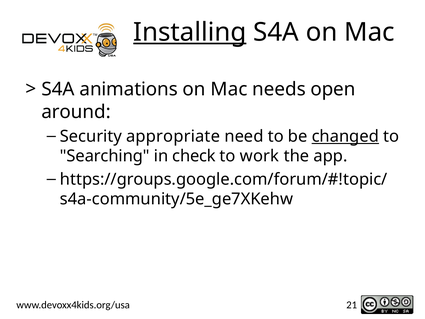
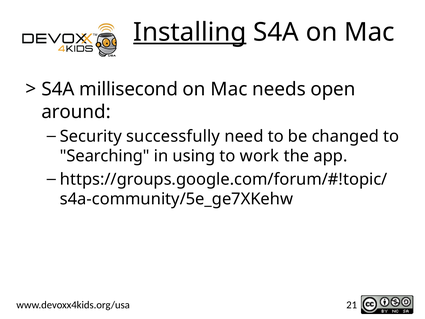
animations: animations -> millisecond
appropriate: appropriate -> successfully
changed underline: present -> none
check: check -> using
